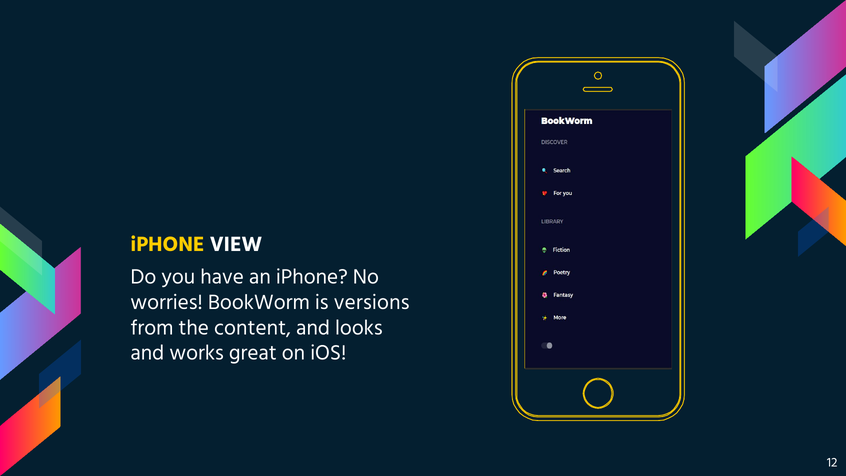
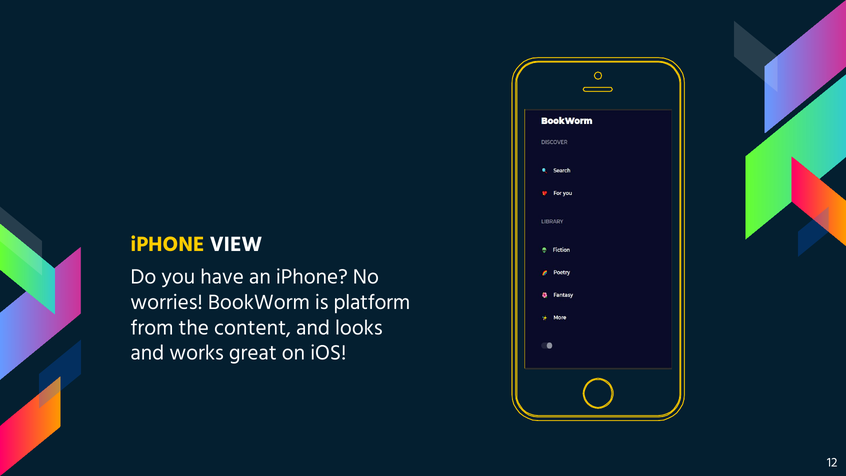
versions: versions -> platform
